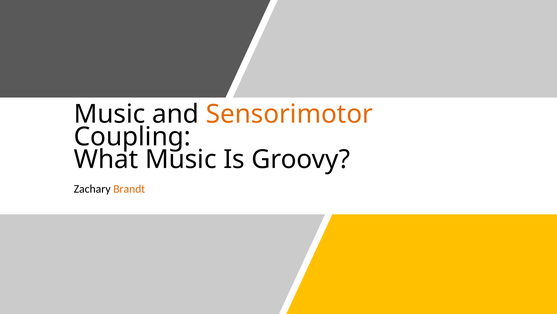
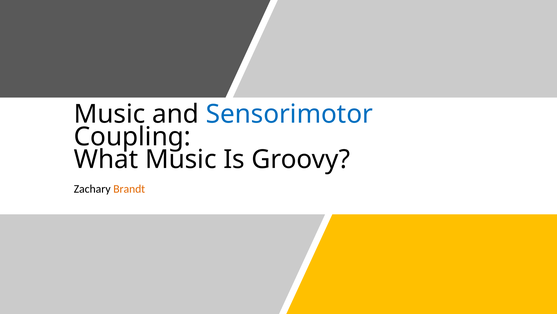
Sensorimotor colour: orange -> blue
